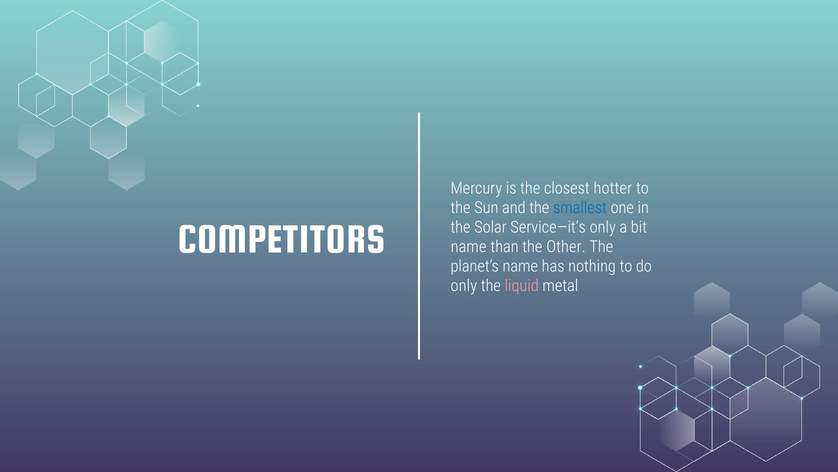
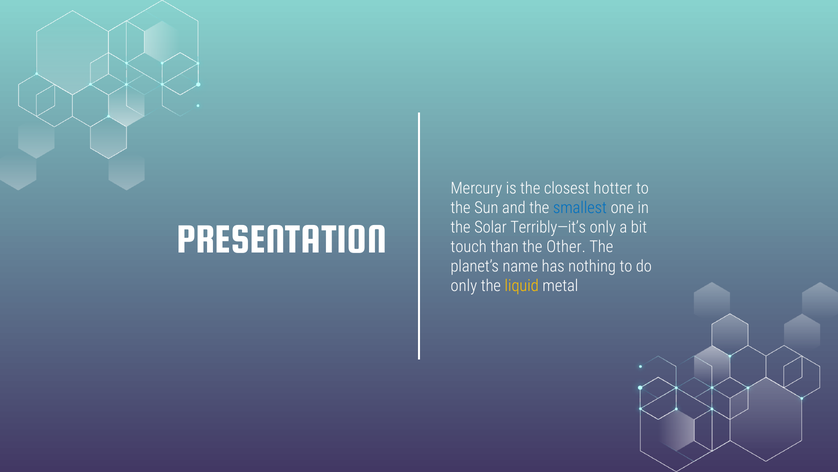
COMPETITORS: COMPETITORS -> PRESENTATION
Service—it’s: Service—it’s -> Terribly—it’s
name at (469, 247): name -> touch
liquid colour: pink -> yellow
